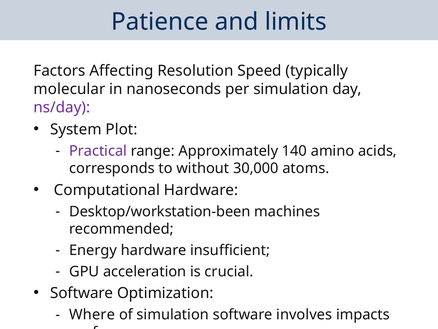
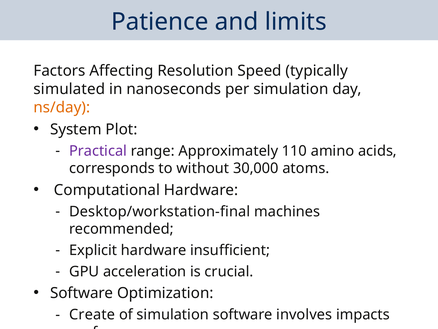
molecular: molecular -> simulated
ns/day colour: purple -> orange
140: 140 -> 110
Desktop/workstation-been: Desktop/workstation-been -> Desktop/workstation-final
Energy: Energy -> Explicit
Where: Where -> Create
